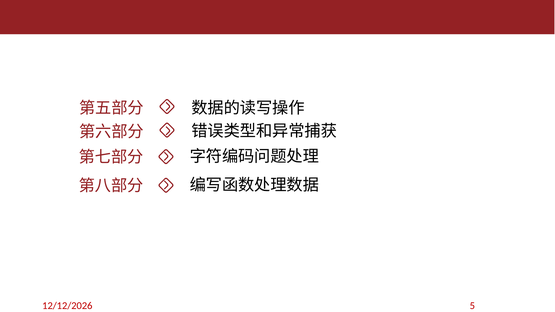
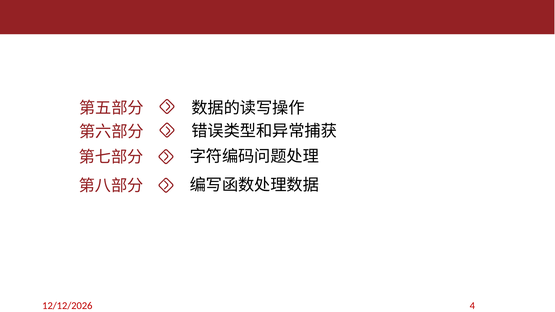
5: 5 -> 4
